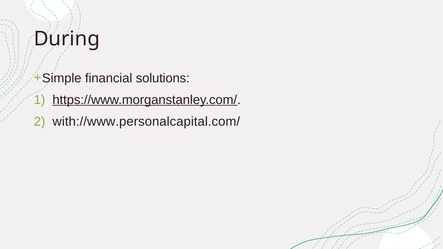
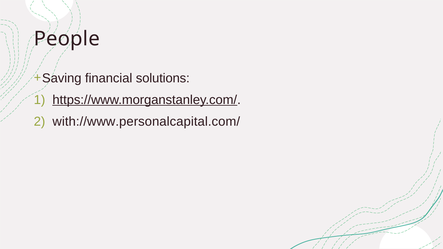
During: During -> People
Simple: Simple -> Saving
